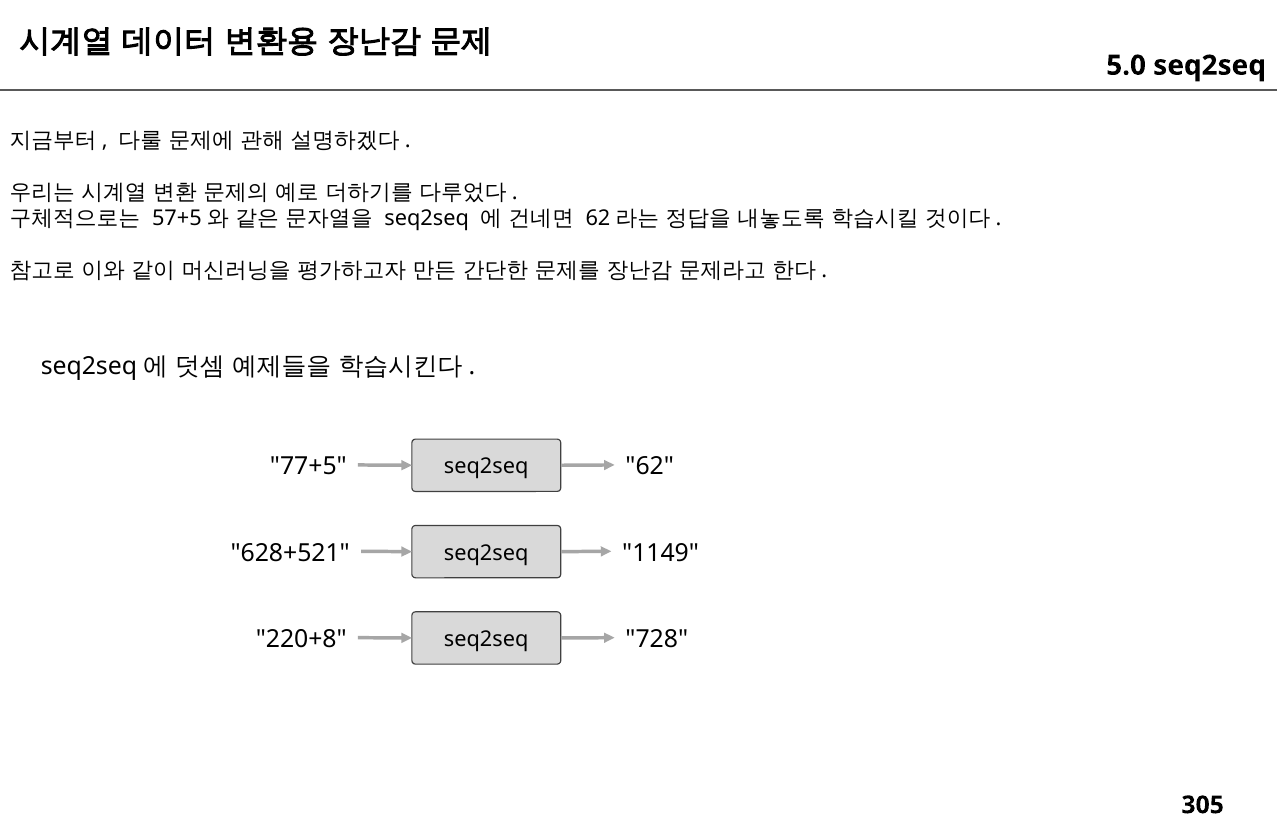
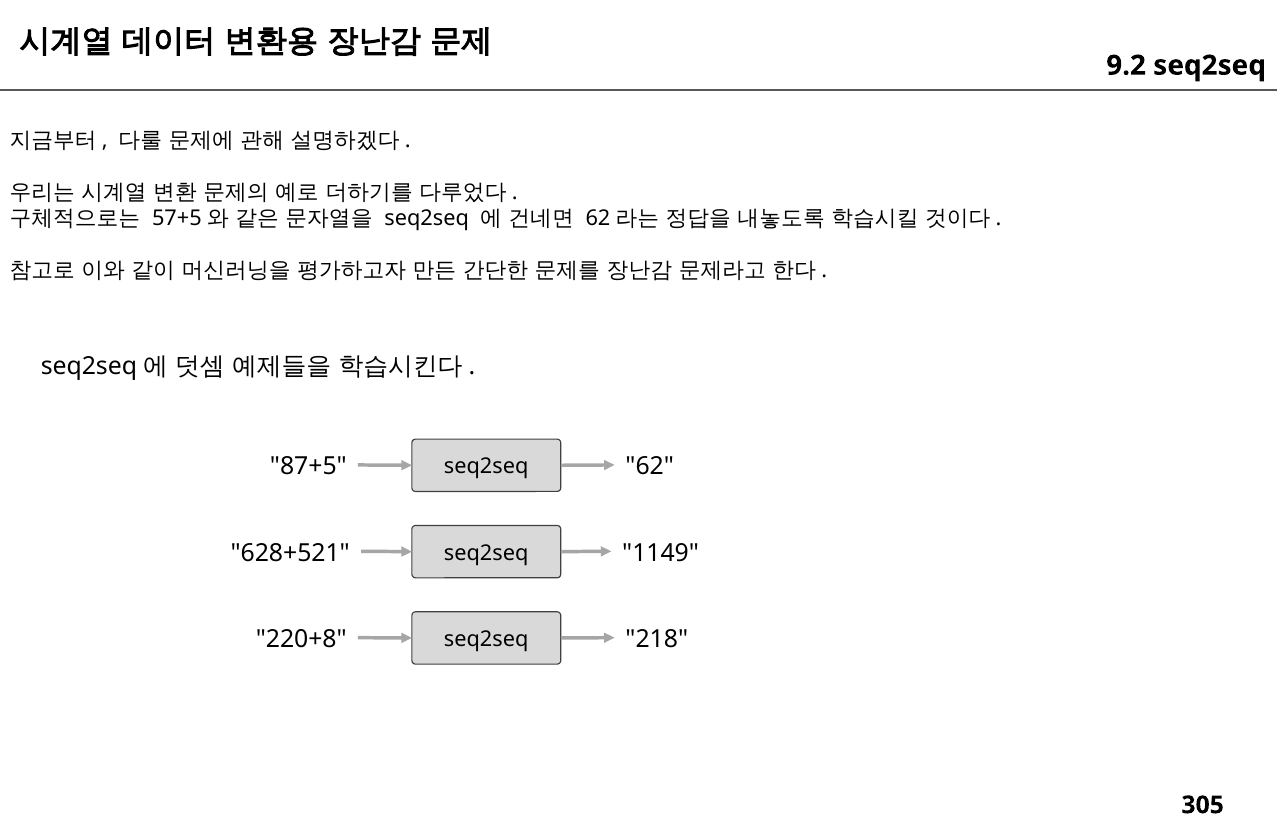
5.0: 5.0 -> 9.2
77+5: 77+5 -> 87+5
728: 728 -> 218
